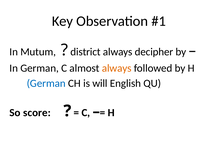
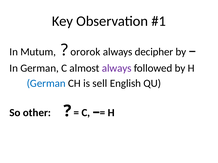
district: district -> ororok
always at (117, 68) colour: orange -> purple
will: will -> sell
score: score -> other
